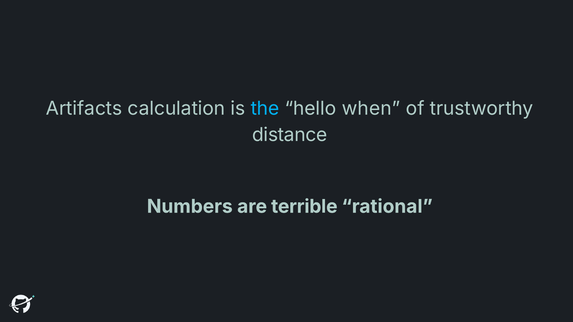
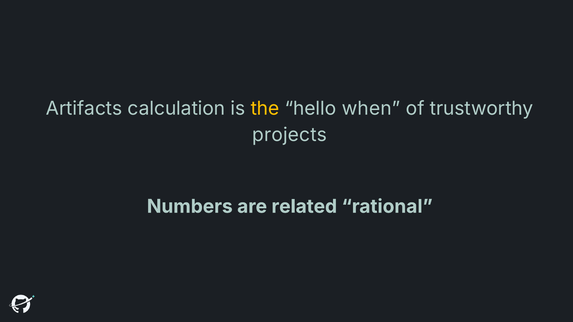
the colour: light blue -> yellow
distance: distance -> projects
terrible: terrible -> related
